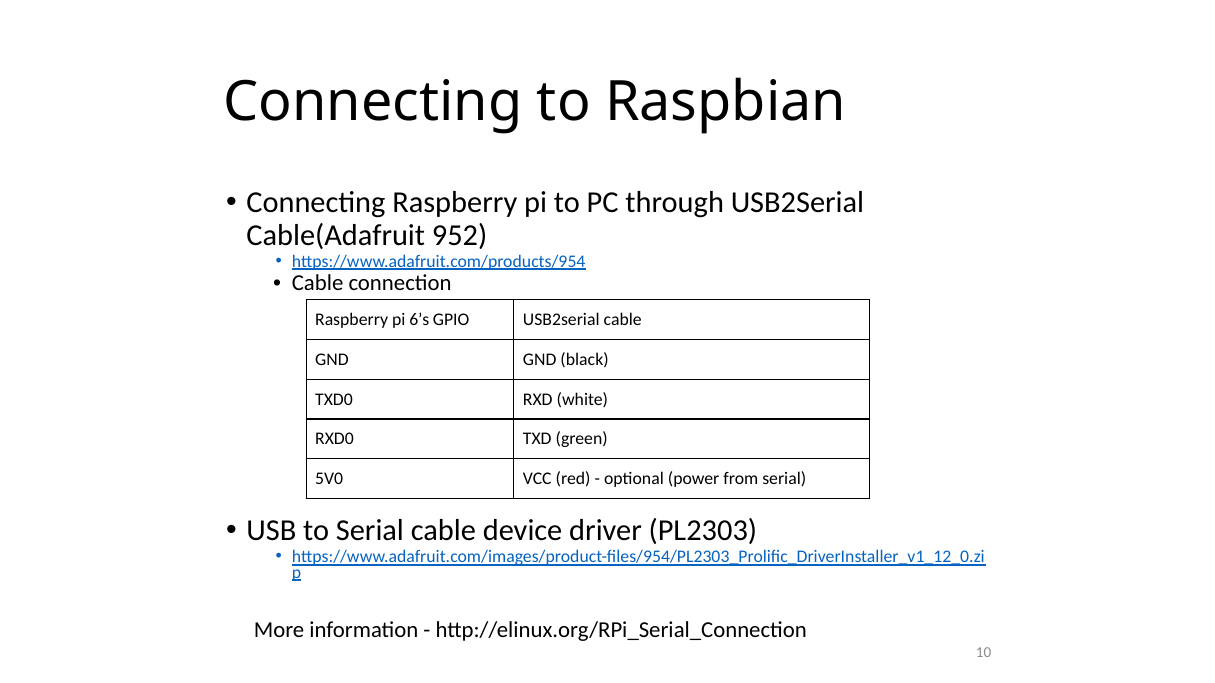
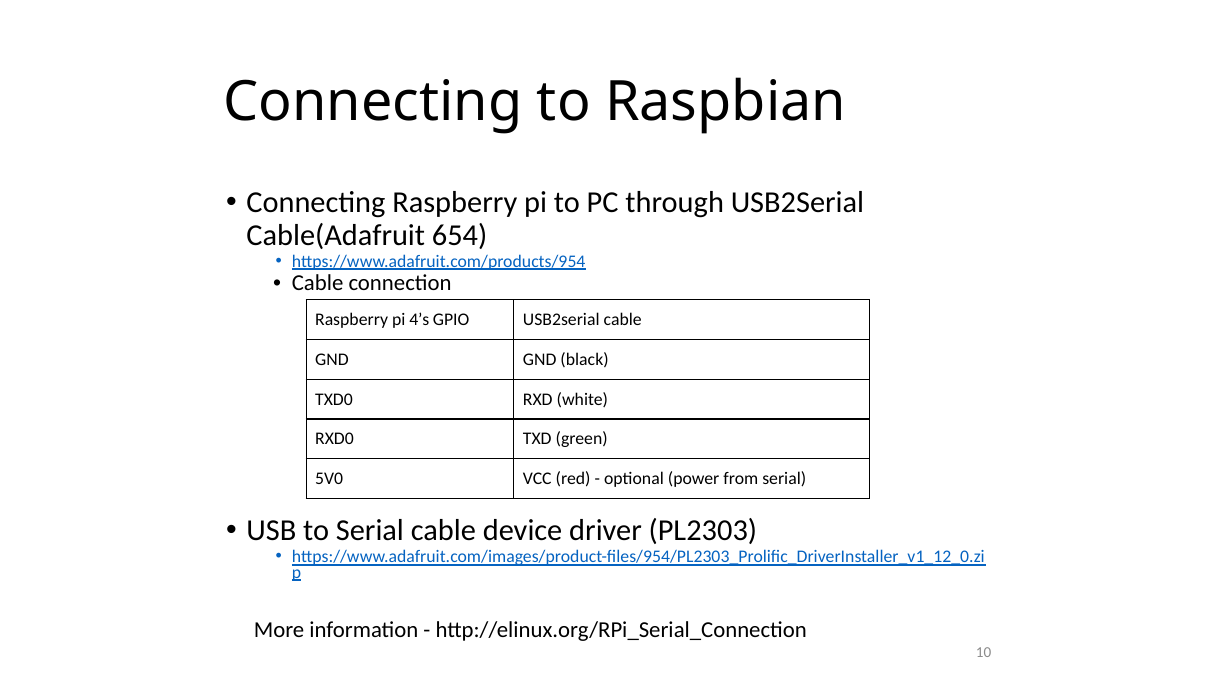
952: 952 -> 654
6’s: 6’s -> 4’s
